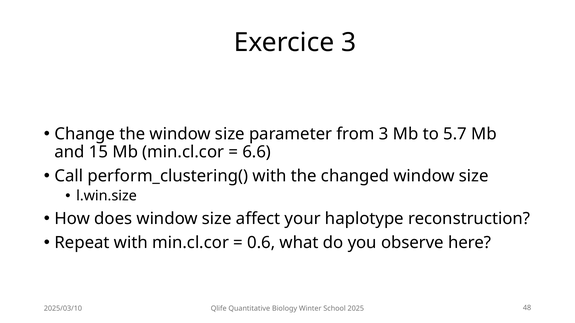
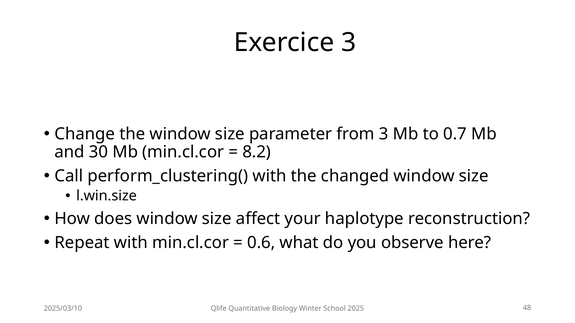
5.7: 5.7 -> 0.7
15: 15 -> 30
6.6: 6.6 -> 8.2
